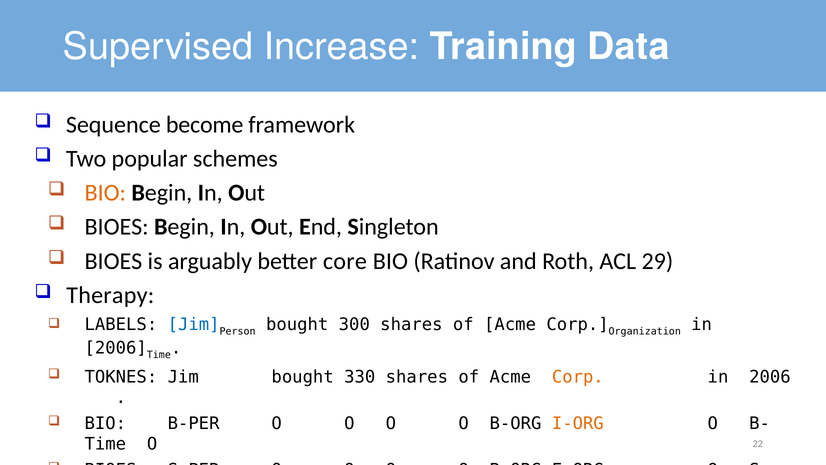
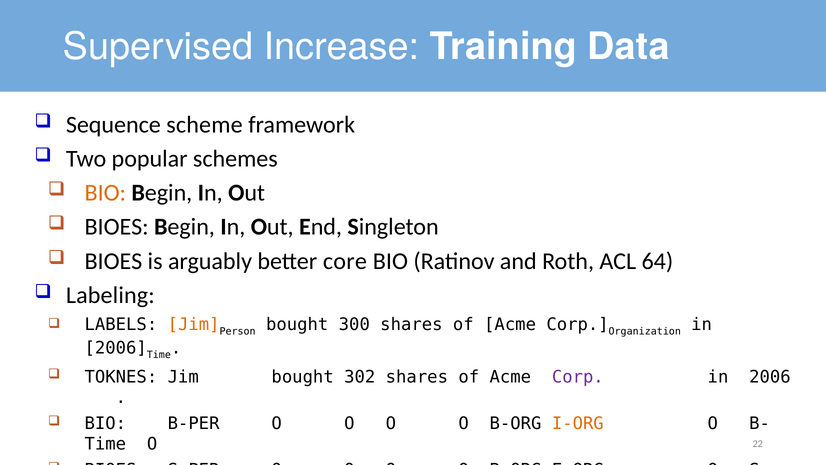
become: become -> scheme
29: 29 -> 64
Therapy: Therapy -> Labeling
Jim at (194, 325) colour: blue -> orange
330: 330 -> 302
Corp at (578, 377) colour: orange -> purple
